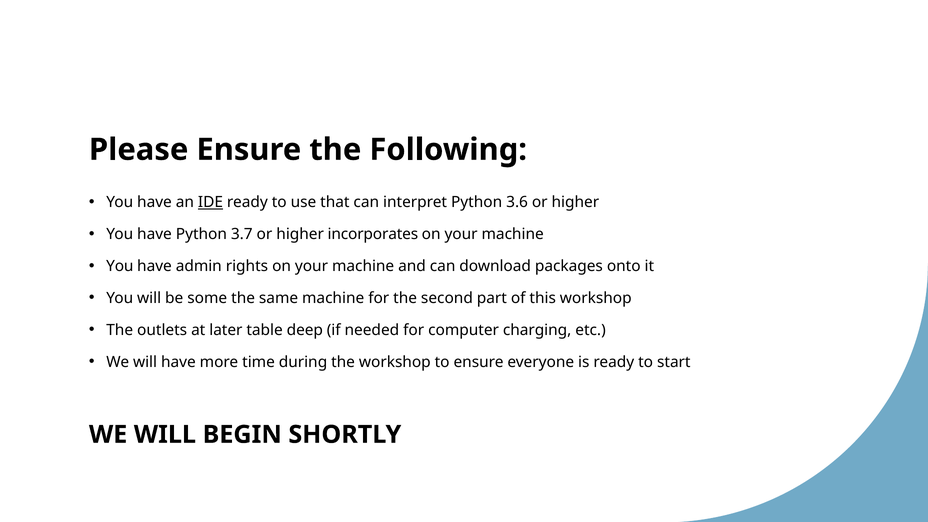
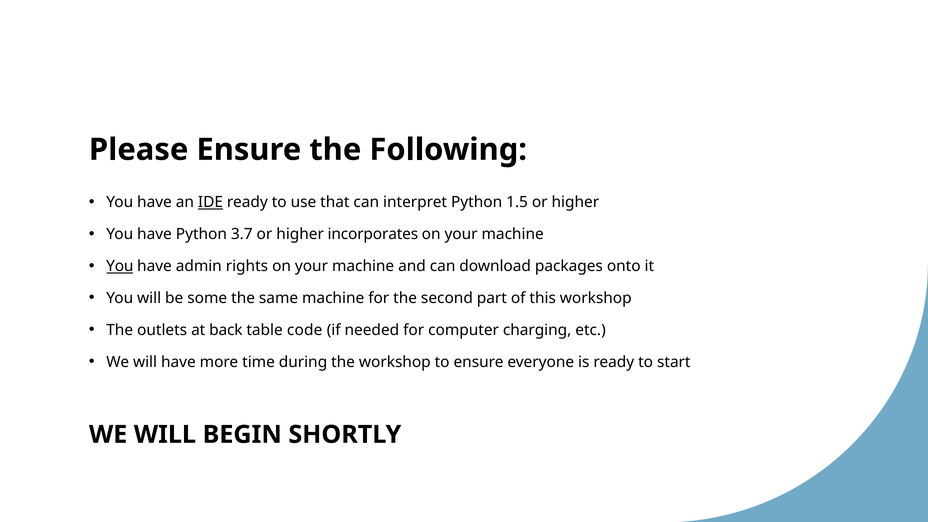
3.6: 3.6 -> 1.5
You at (120, 266) underline: none -> present
later: later -> back
deep: deep -> code
